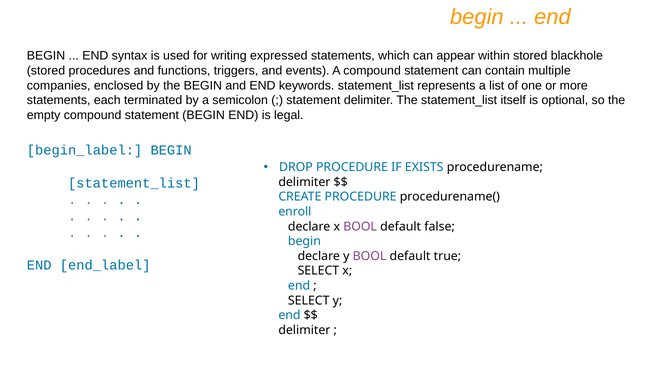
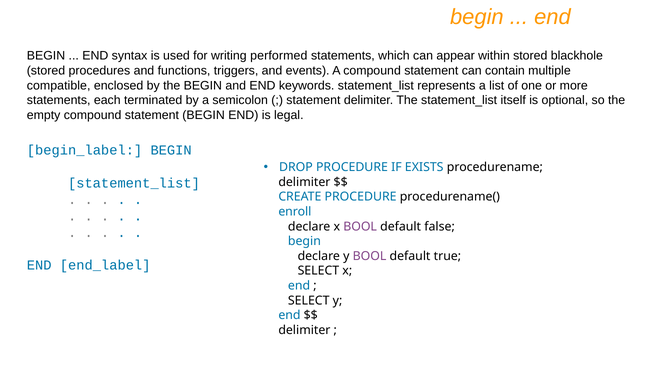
expressed: expressed -> performed
companies: companies -> compatible
